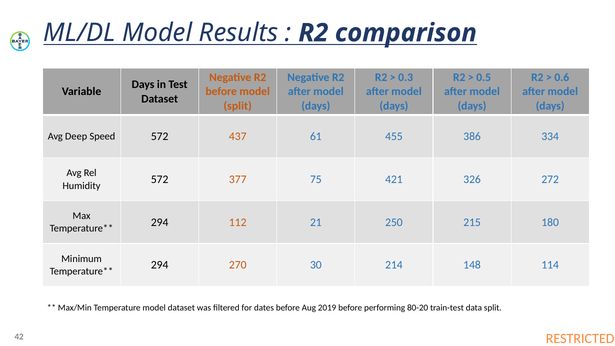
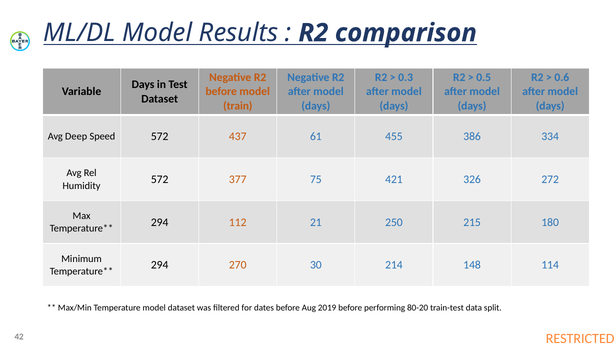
split at (238, 106): split -> train
